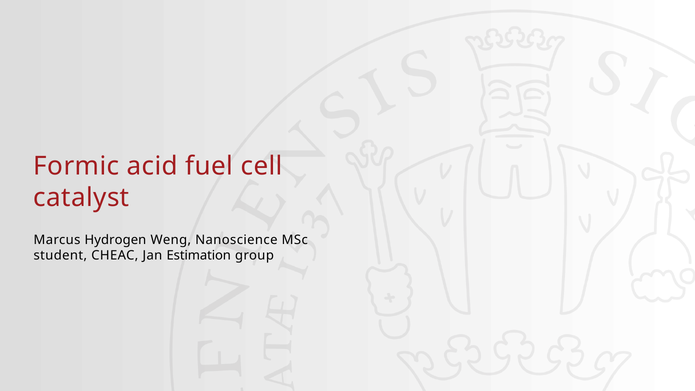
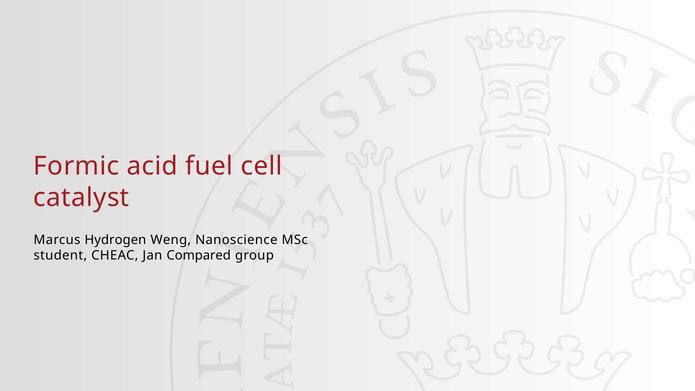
Estimation: Estimation -> Compared
